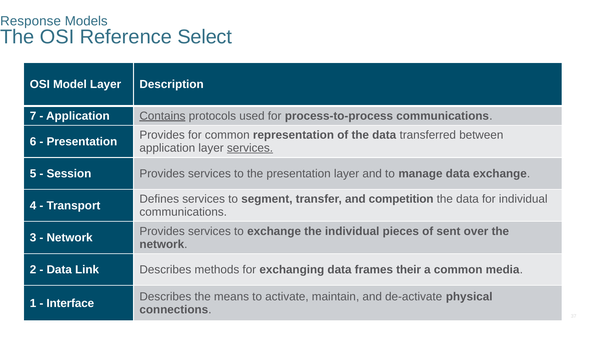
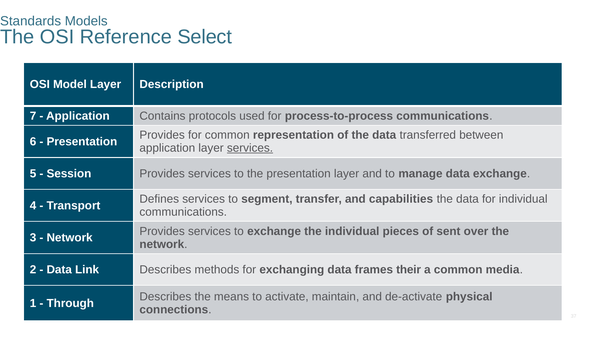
Response: Response -> Standards
Contains underline: present -> none
competition: competition -> capabilities
Interface: Interface -> Through
